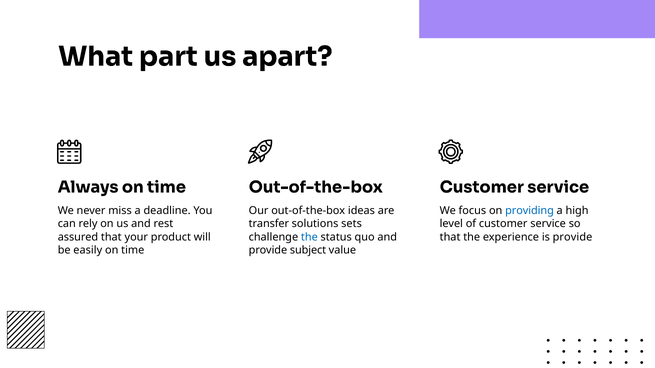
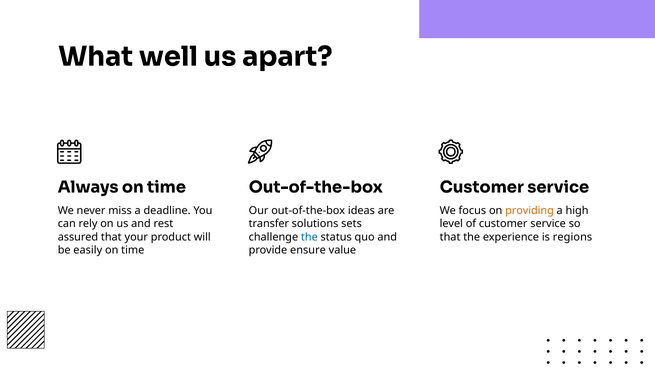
part: part -> well
providing colour: blue -> orange
is provide: provide -> regions
subject: subject -> ensure
